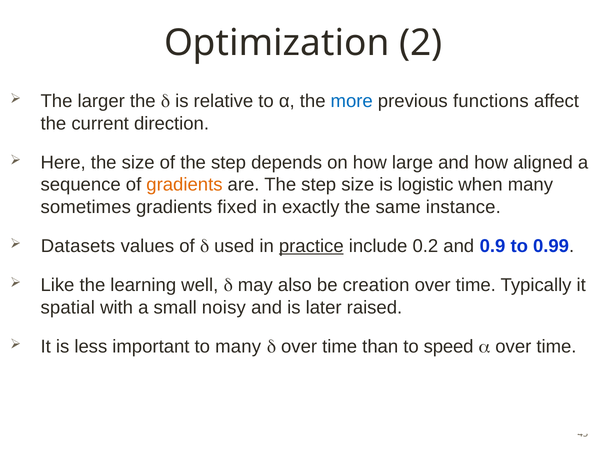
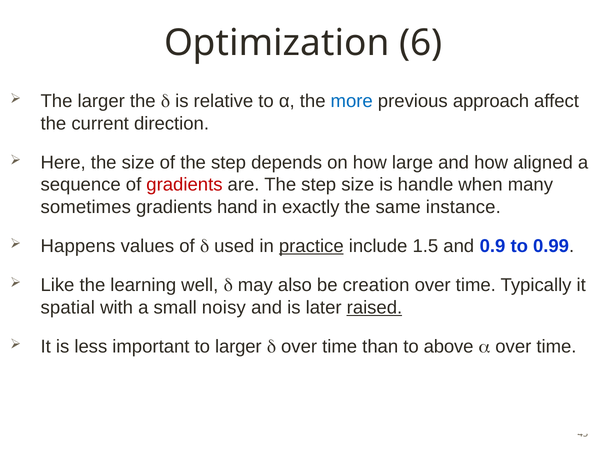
2: 2 -> 6
functions: functions -> approach
gradients at (184, 185) colour: orange -> red
logistic: logistic -> handle
fixed: fixed -> hand
Datasets: Datasets -> Happens
0.2: 0.2 -> 1.5
raised underline: none -> present
to many: many -> larger
speed: speed -> above
